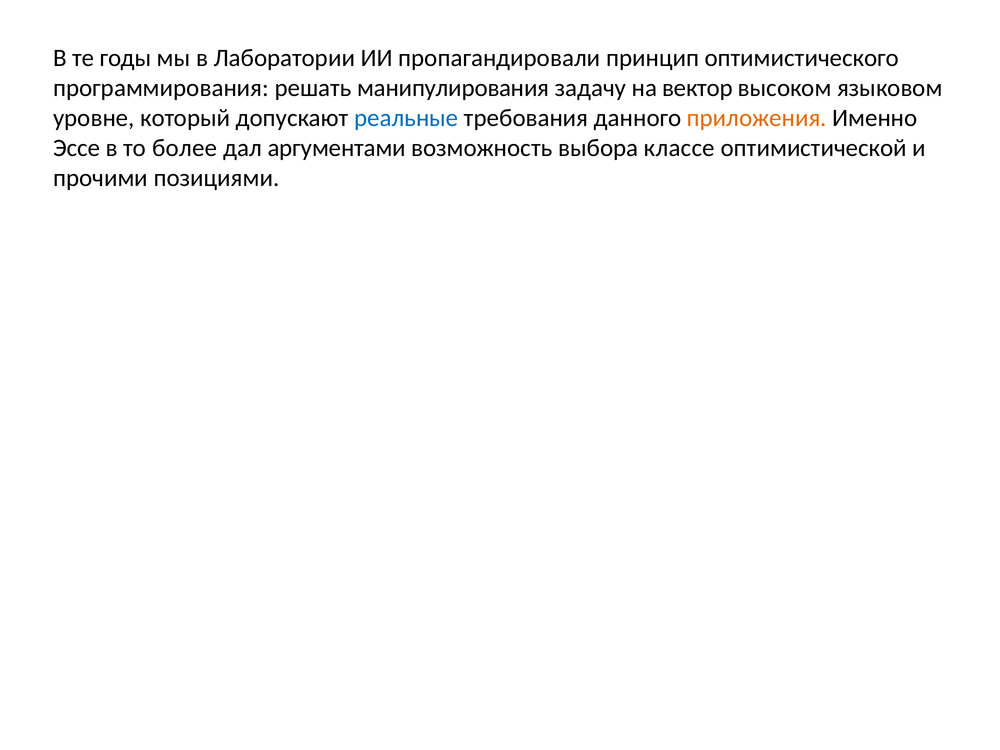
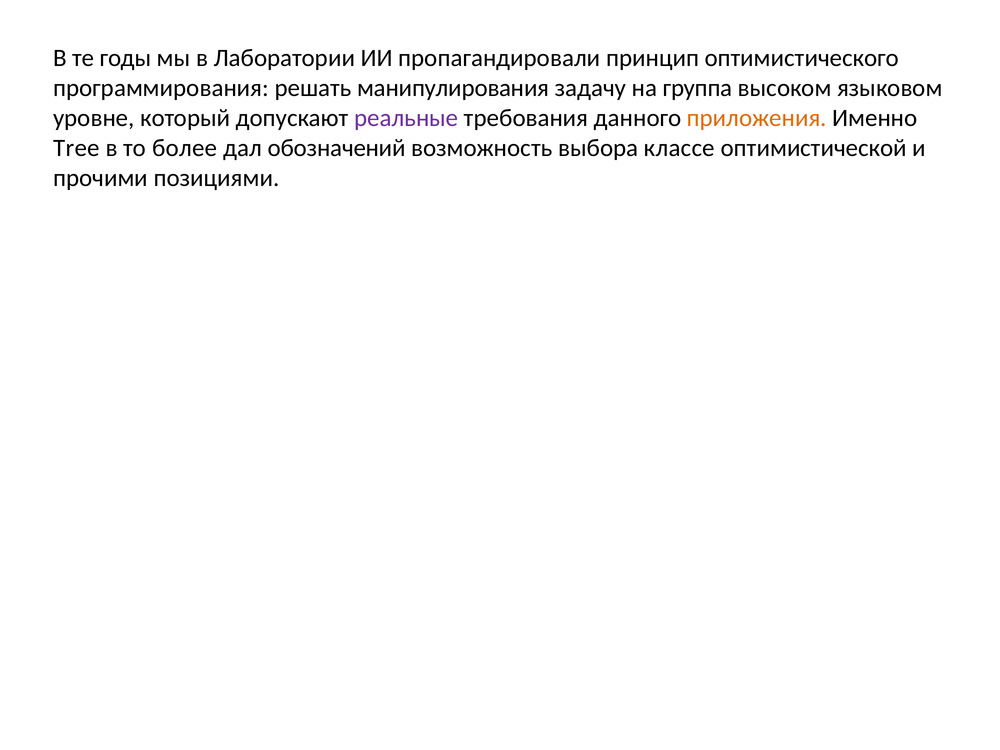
вектор: вектор -> группа
реальные colour: blue -> purple
Эссе: Эссе -> Tree
аргументами: аргументами -> обозначений
